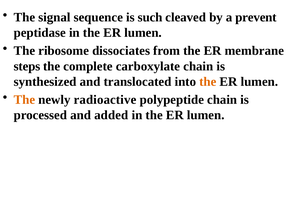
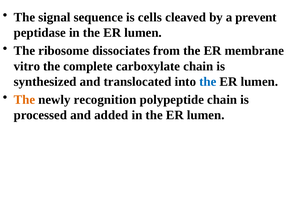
such: such -> cells
steps: steps -> vitro
the at (208, 82) colour: orange -> blue
radioactive: radioactive -> recognition
